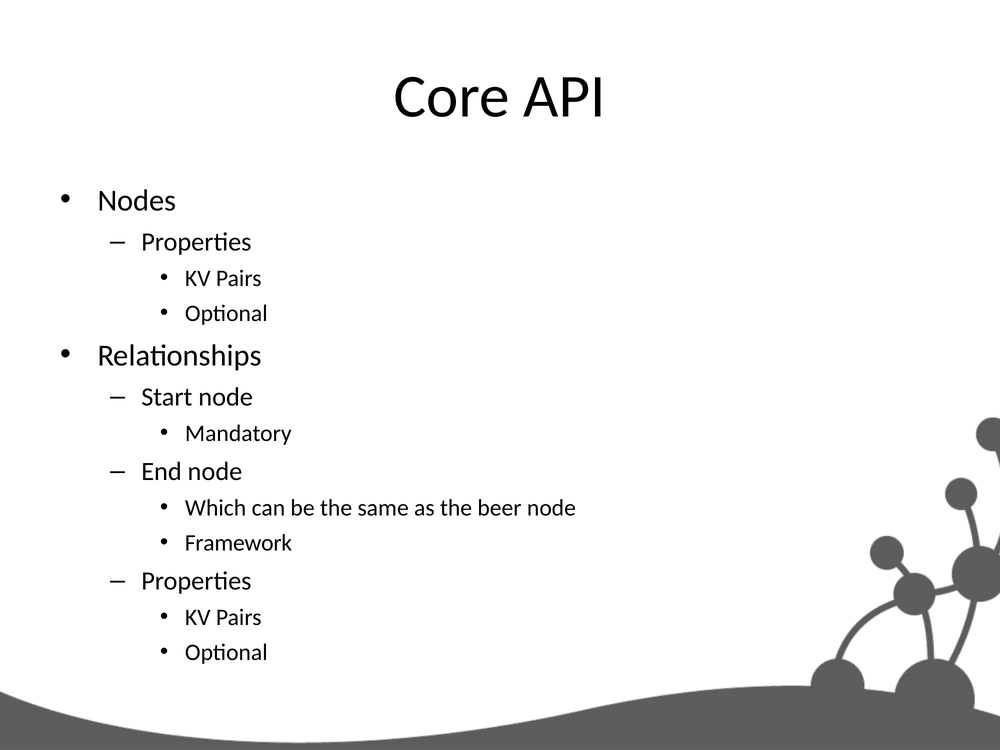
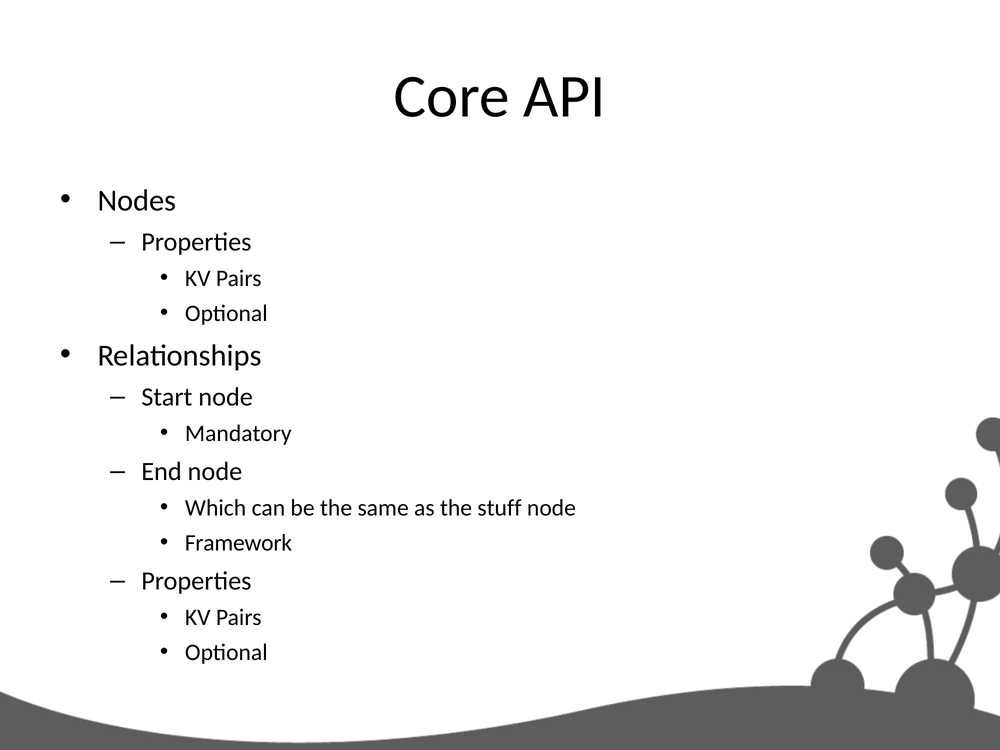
beer: beer -> stuff
